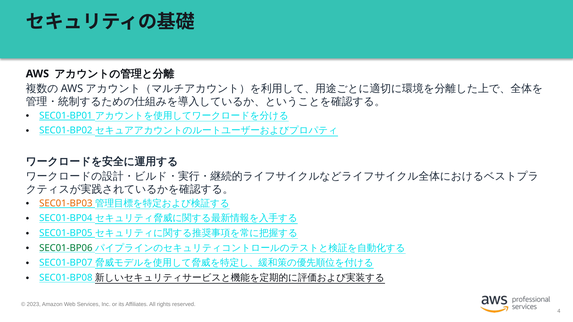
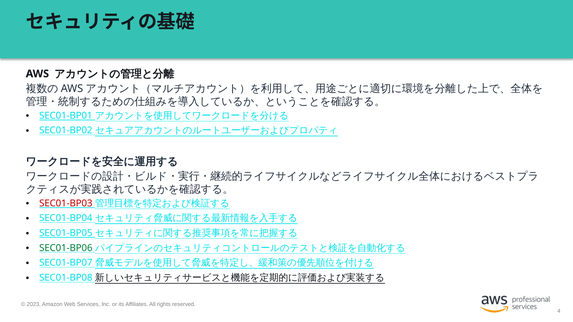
SEC01-BP03 colour: orange -> red
